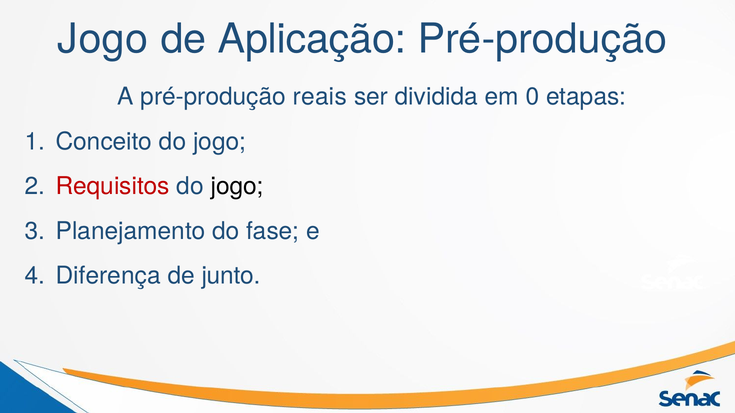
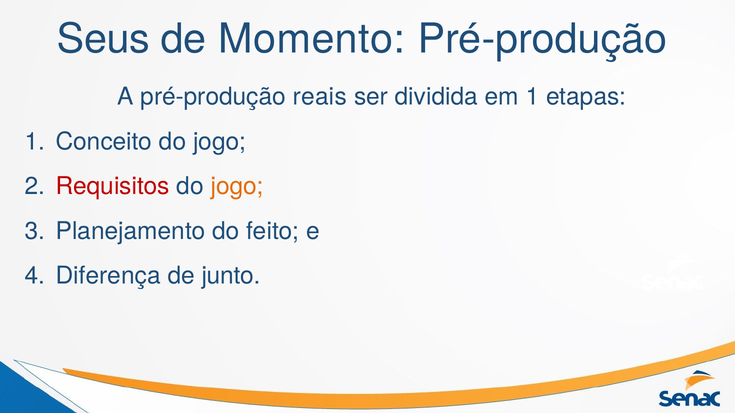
Jogo at (103, 39): Jogo -> Seus
Aplicação: Aplicação -> Momento
em 0: 0 -> 1
jogo at (237, 187) colour: black -> orange
fase: fase -> feito
